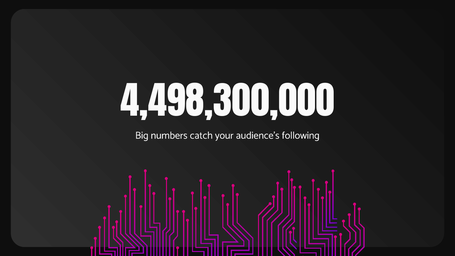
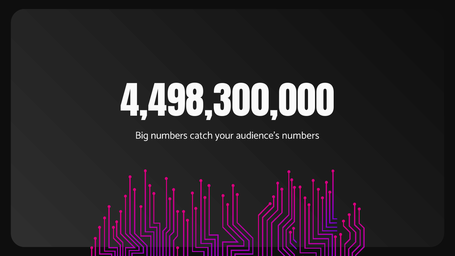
audience’s following: following -> numbers
